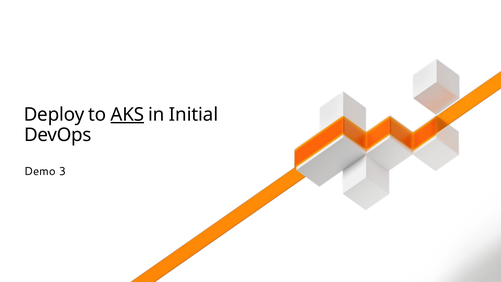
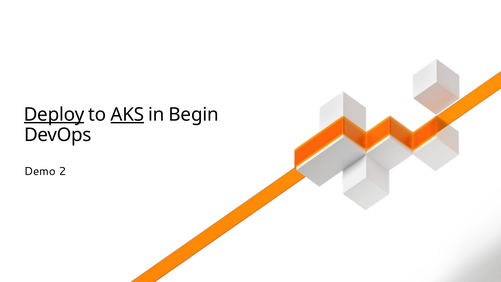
Deploy underline: none -> present
Initial: Initial -> Begin
3: 3 -> 2
